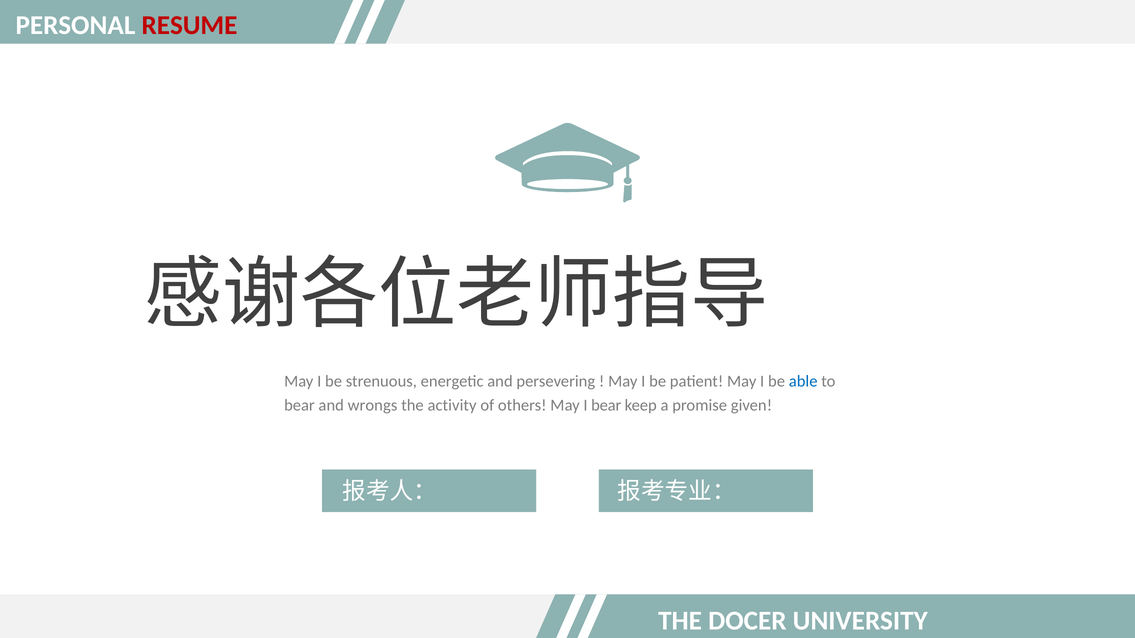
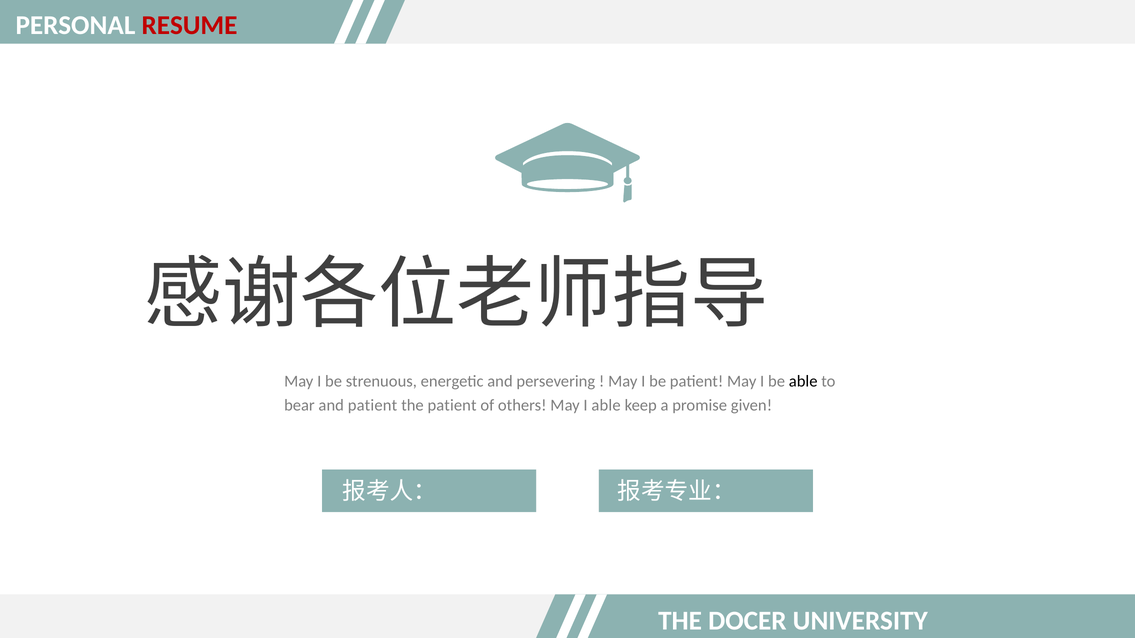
able at (803, 382) colour: blue -> black
and wrongs: wrongs -> patient
the activity: activity -> patient
I bear: bear -> able
